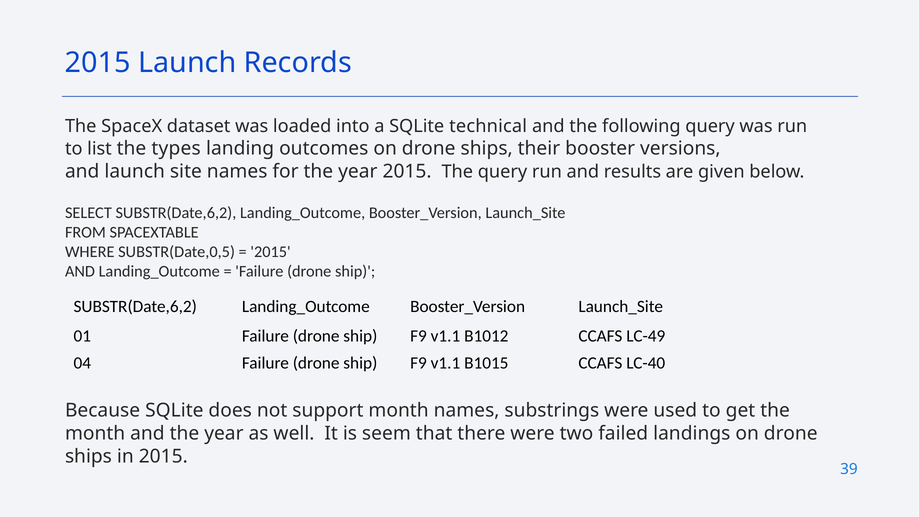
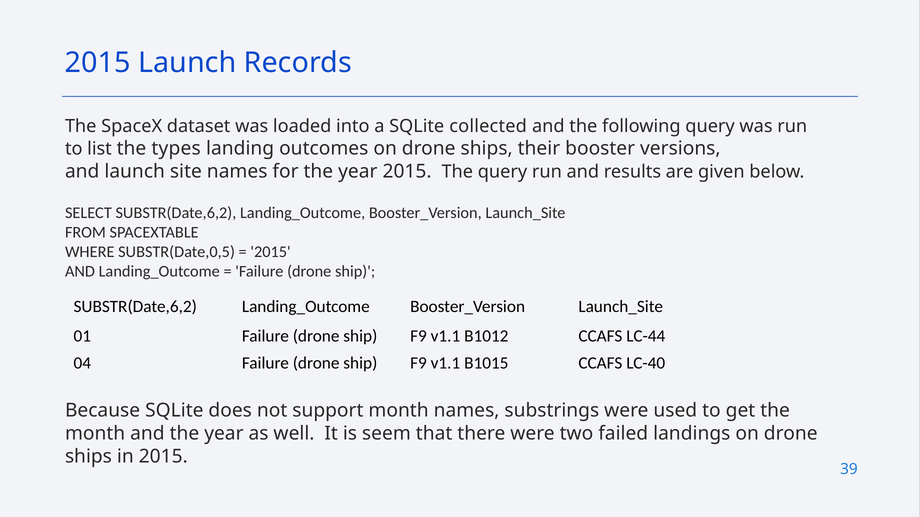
technical: technical -> collected
LC-49: LC-49 -> LC-44
